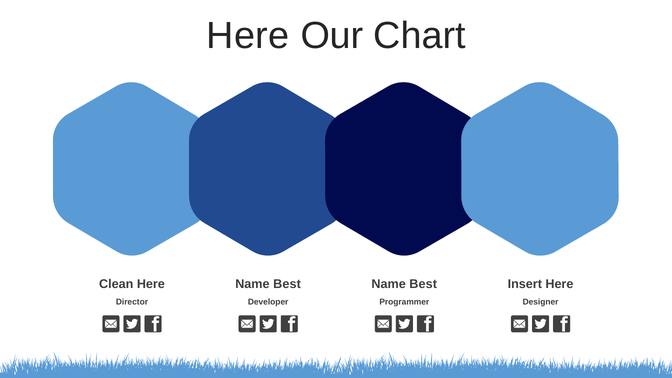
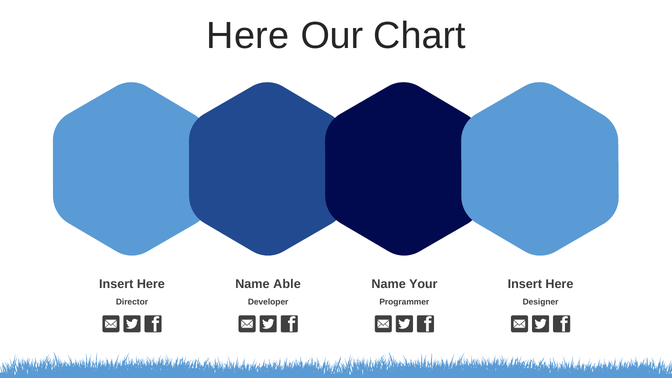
Clean at (116, 284): Clean -> Insert
Best at (287, 284): Best -> Able
Best at (423, 284): Best -> Your
